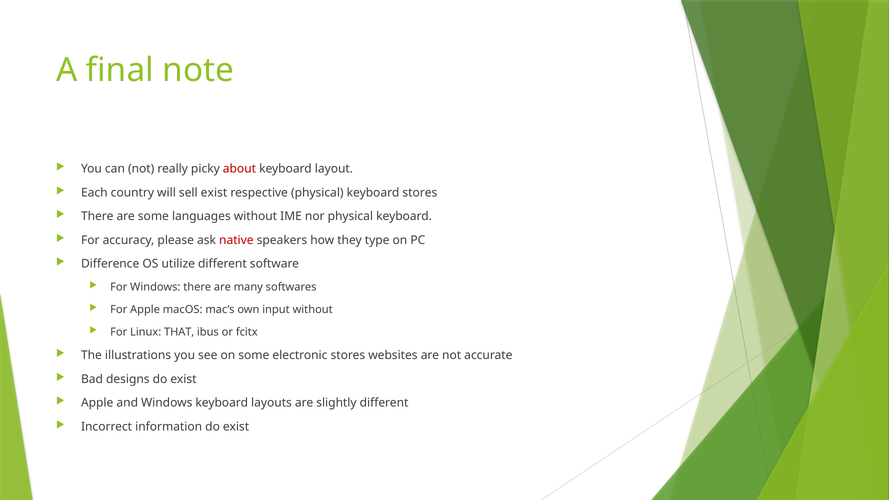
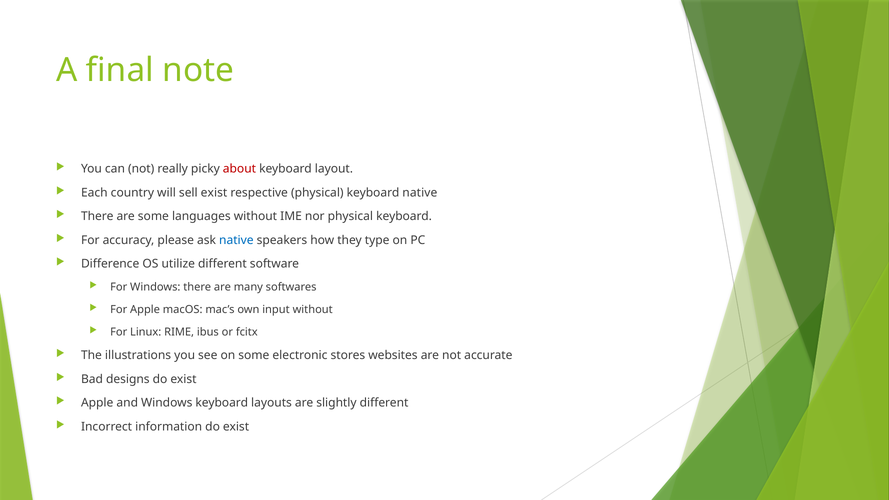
keyboard stores: stores -> native
native at (236, 240) colour: red -> blue
THAT: THAT -> RIME
